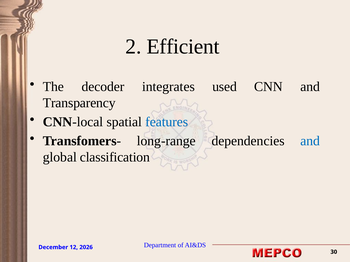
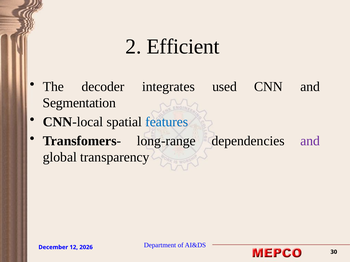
Transparency: Transparency -> Segmentation
and at (310, 141) colour: blue -> purple
classification: classification -> transparency
